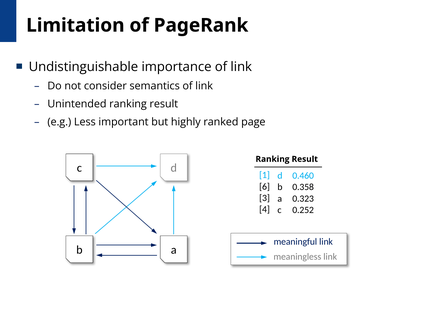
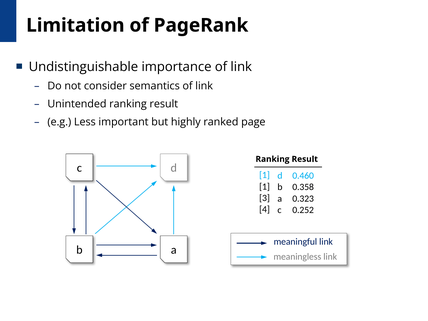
6 at (265, 187): 6 -> 1
